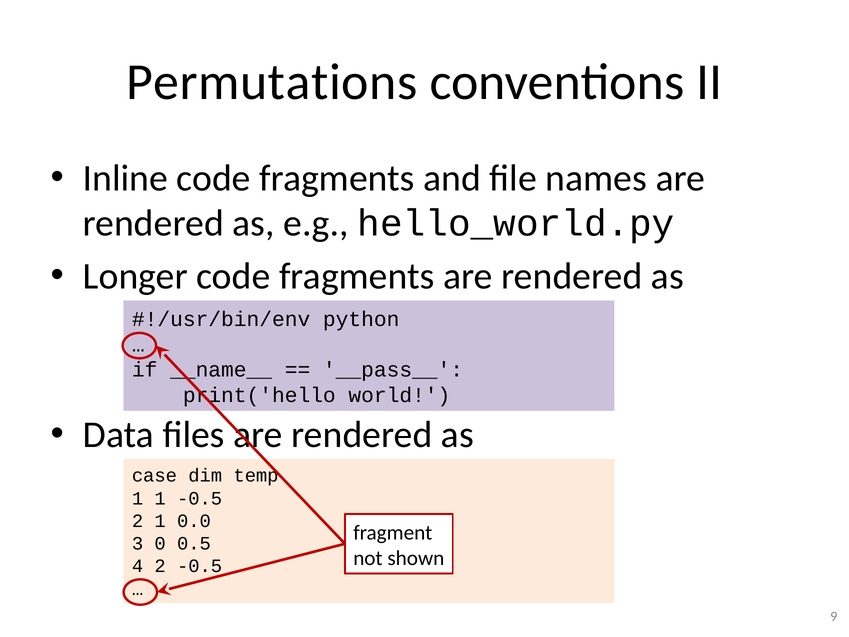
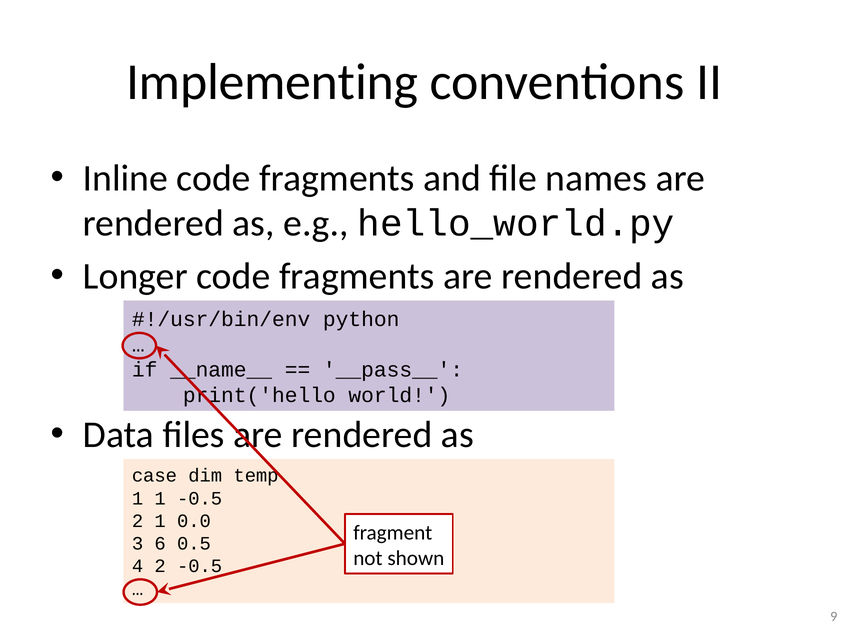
Permutations: Permutations -> Implementing
0: 0 -> 6
